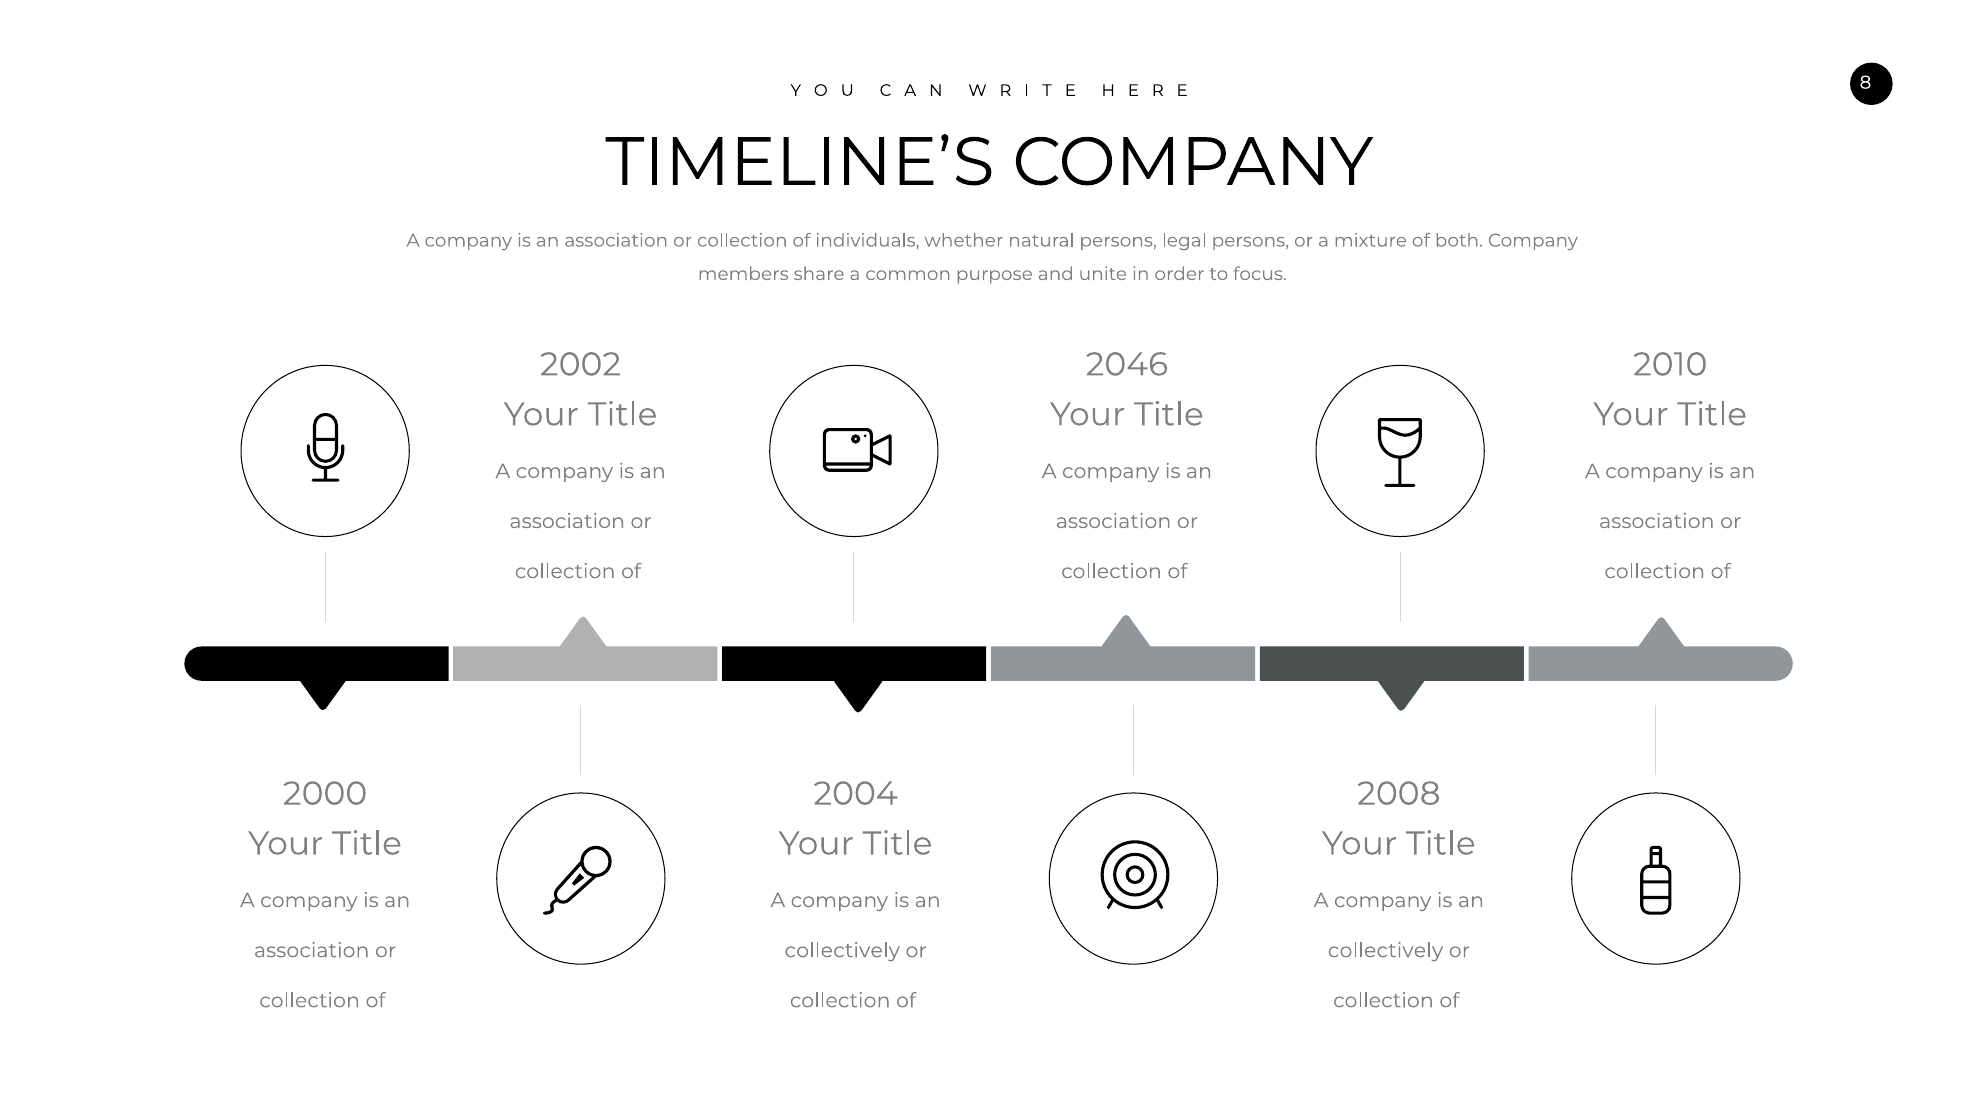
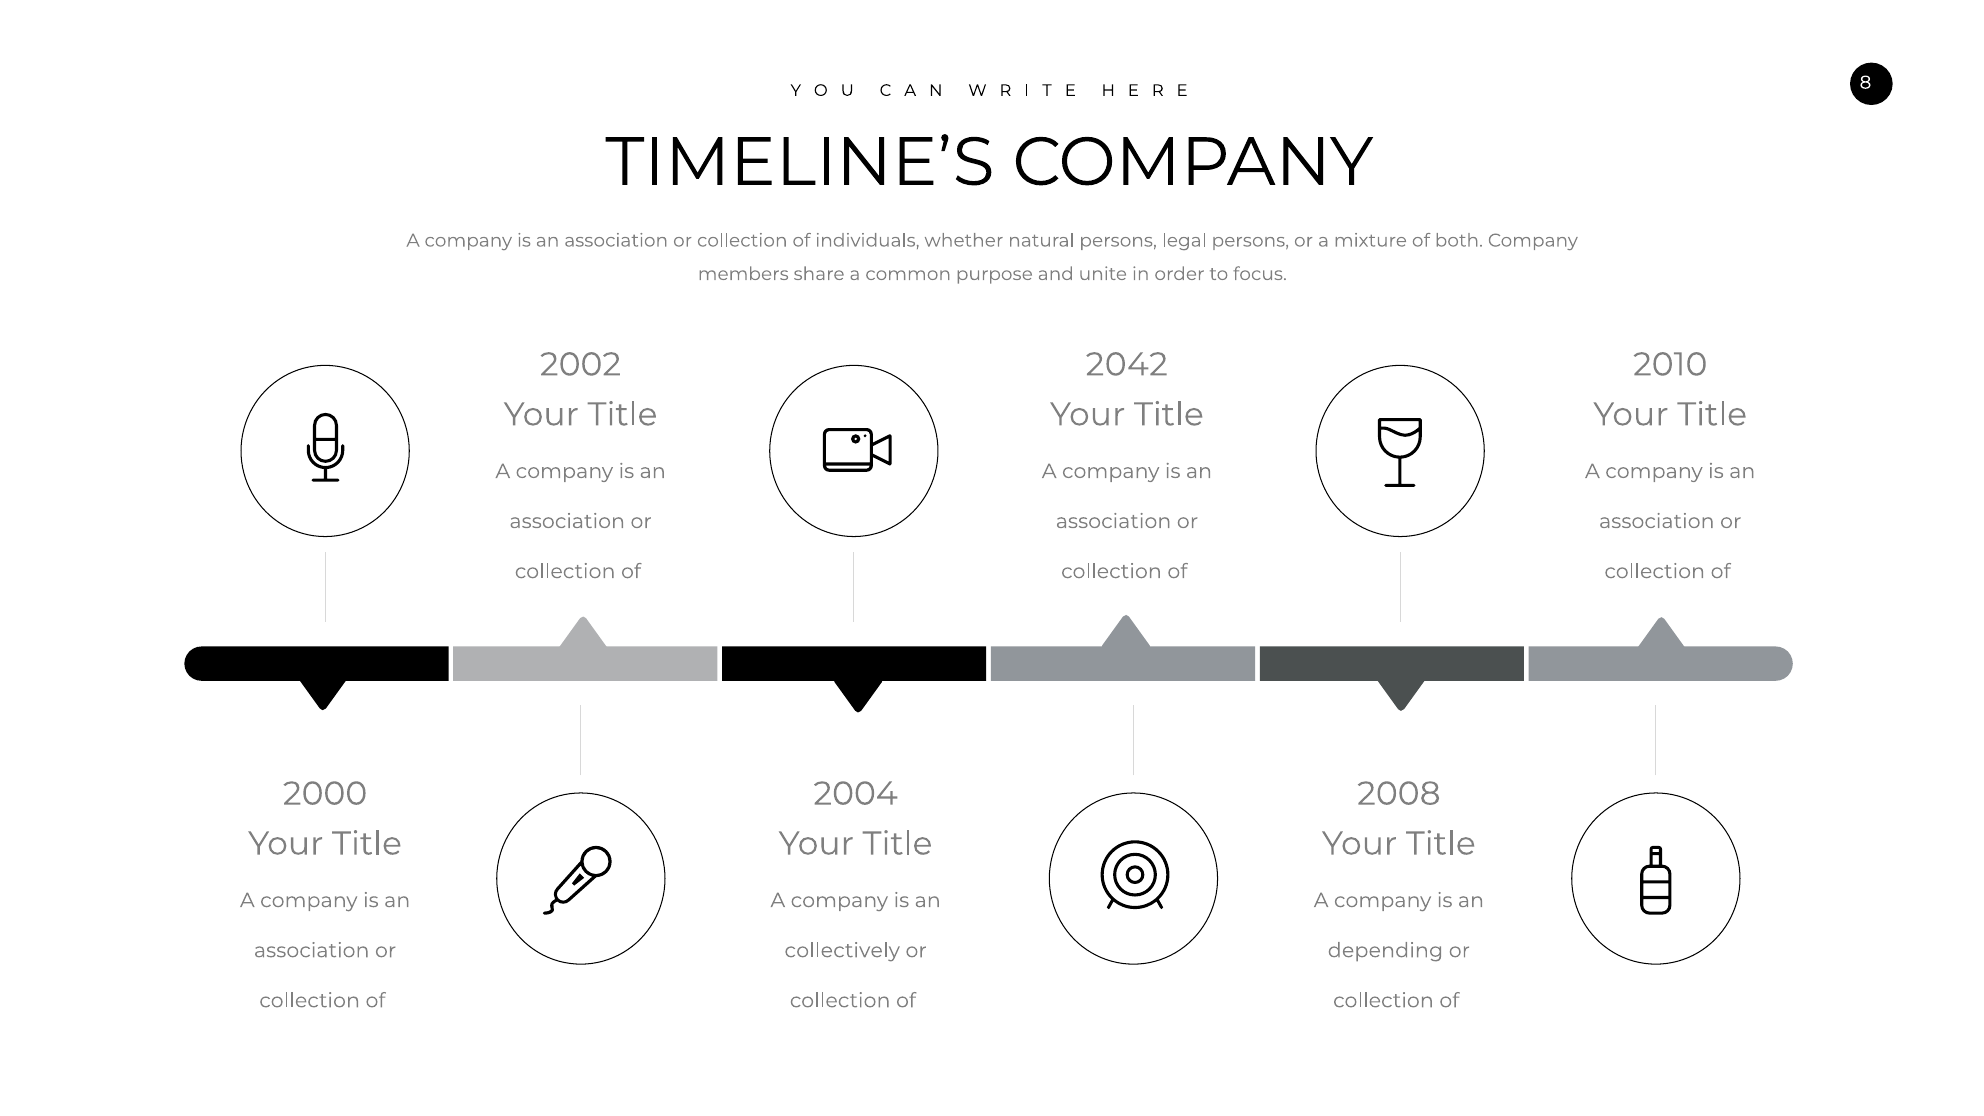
2046: 2046 -> 2042
collectively at (1385, 951): collectively -> depending
